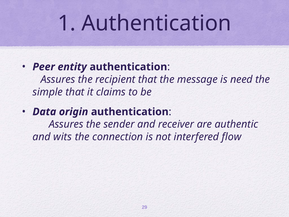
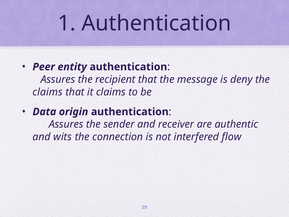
need: need -> deny
simple at (48, 92): simple -> claims
